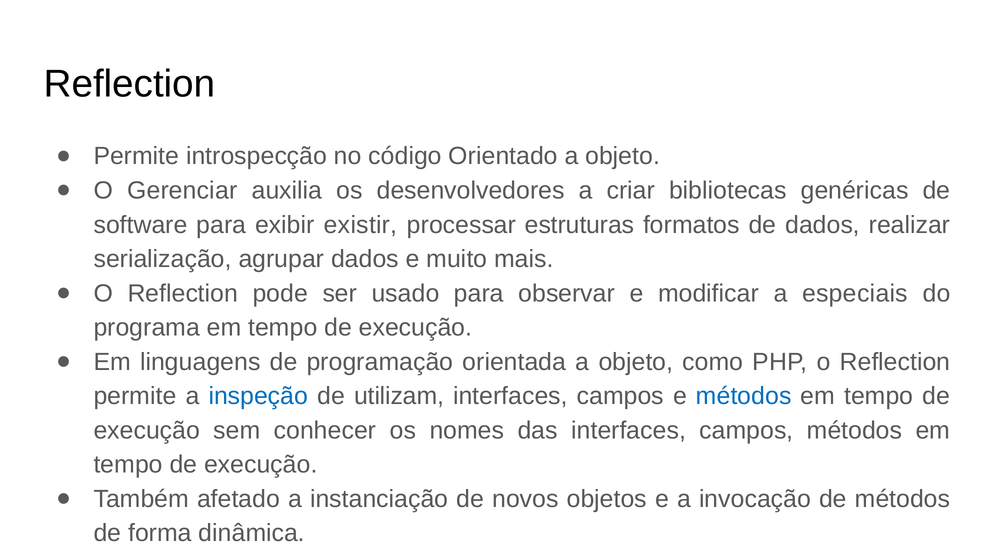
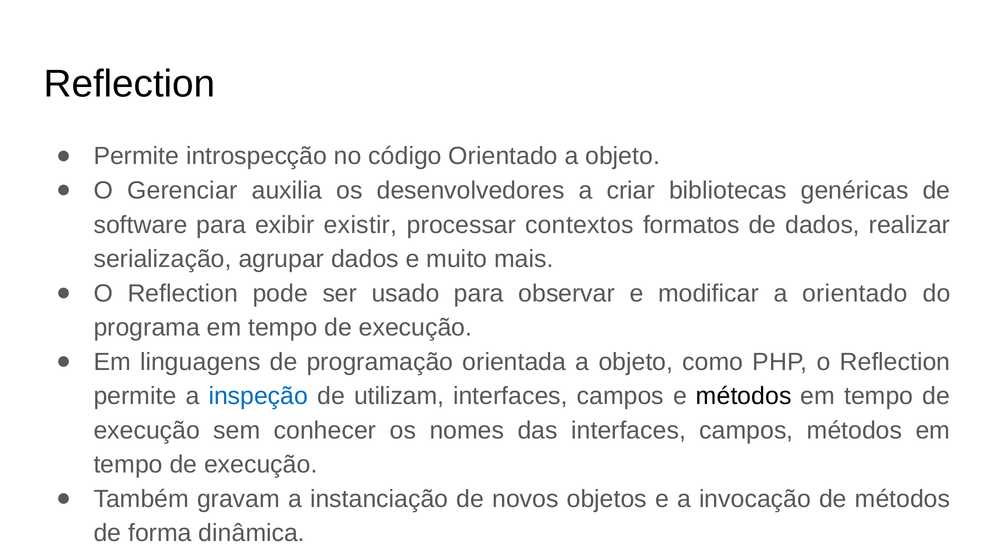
estruturas: estruturas -> contextos
a especiais: especiais -> orientado
métodos at (744, 397) colour: blue -> black
afetado: afetado -> gravam
